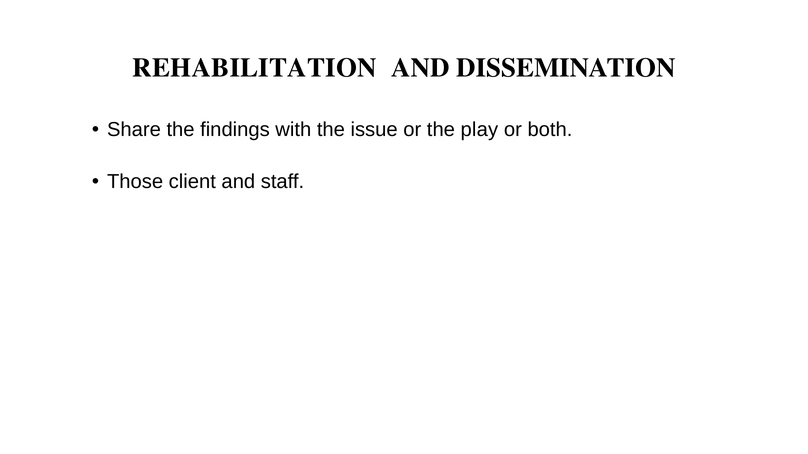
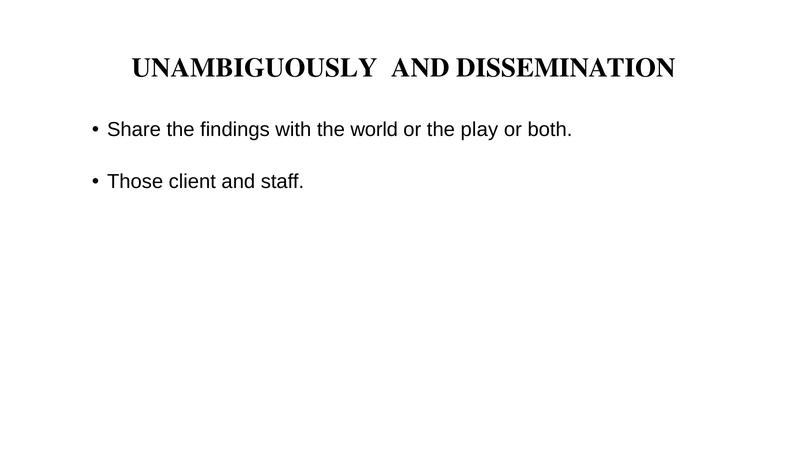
REHABILITATION: REHABILITATION -> UNAMBIGUOUSLY
issue: issue -> world
